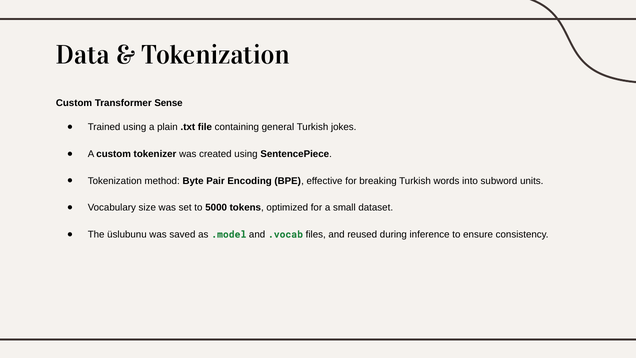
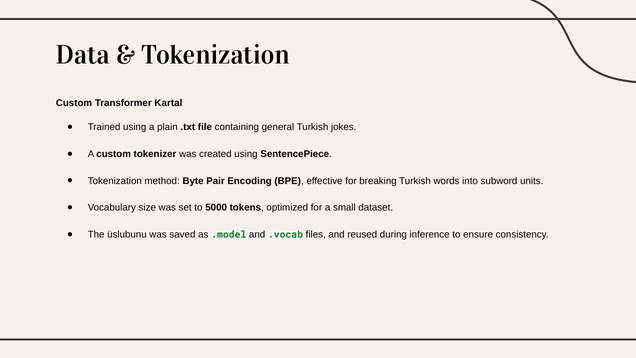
Sense: Sense -> Kartal
